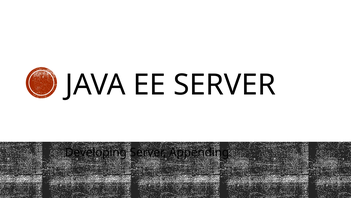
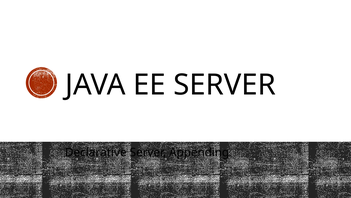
Developing: Developing -> Declarative
